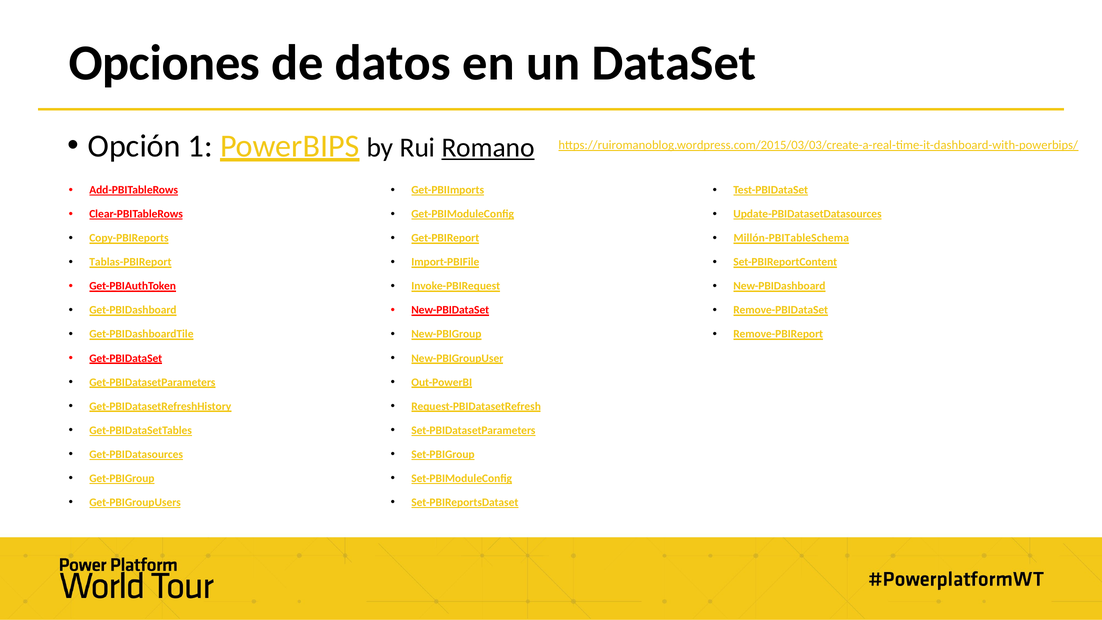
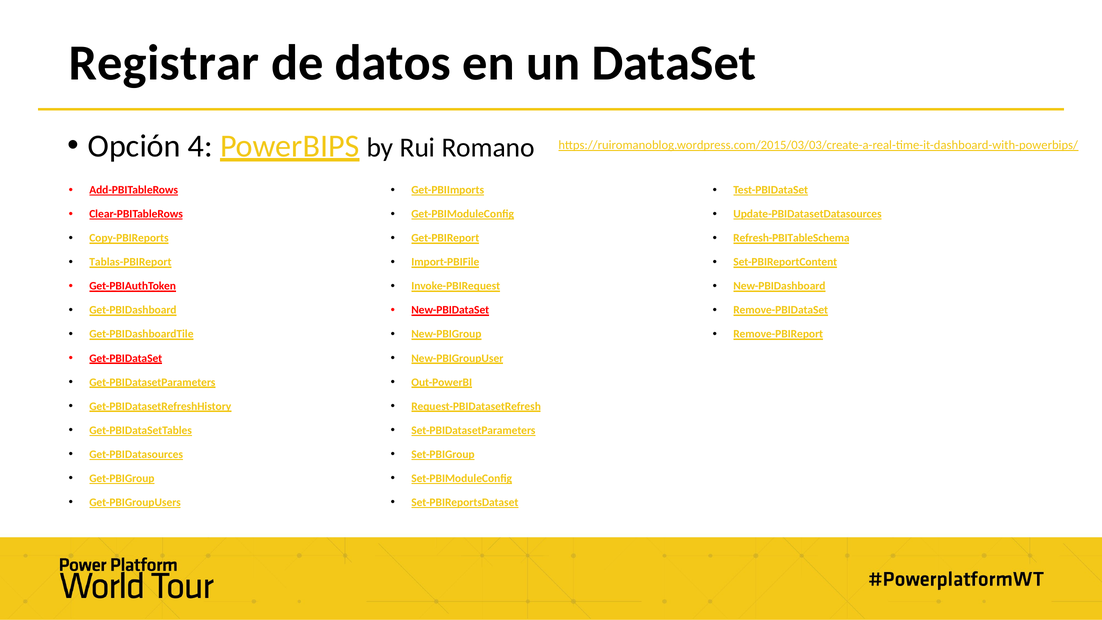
Opciones: Opciones -> Registrar
1: 1 -> 4
Romano underline: present -> none
Millón-PBITableSchema: Millón-PBITableSchema -> Refresh-PBITableSchema
